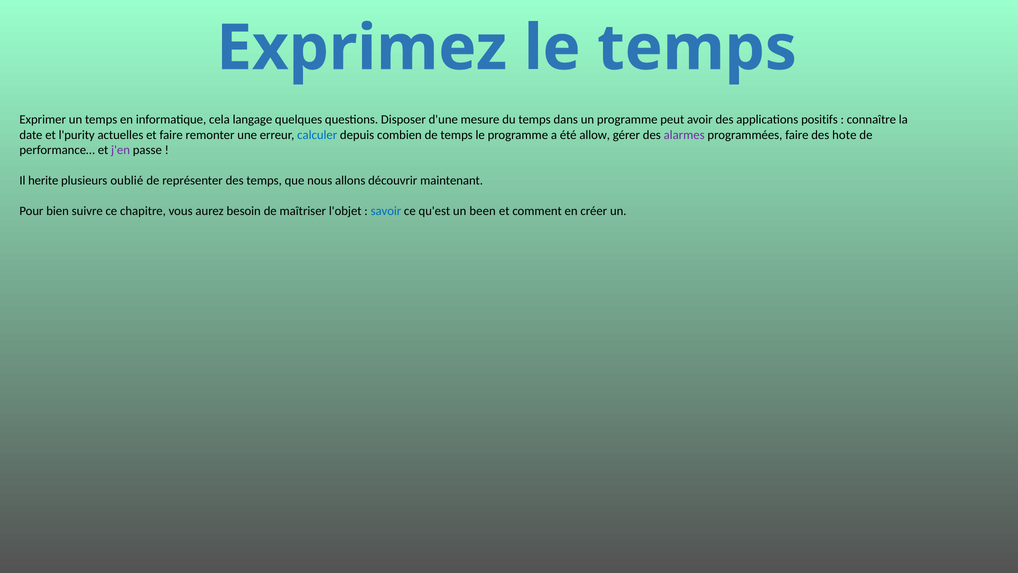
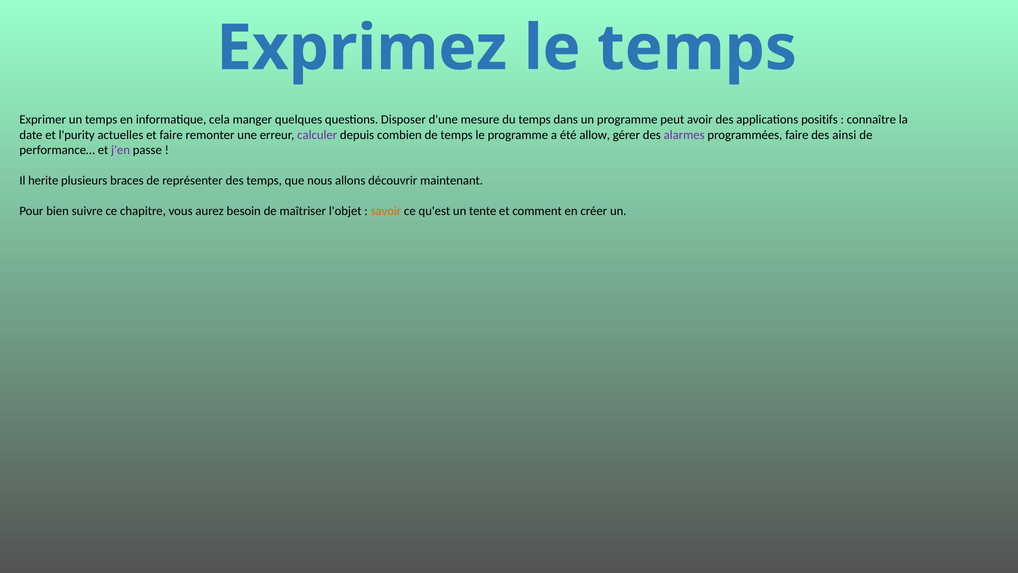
langage: langage -> manger
calculer colour: blue -> purple
hote: hote -> ainsi
oublié: oublié -> braces
savoir colour: blue -> orange
been: been -> tente
